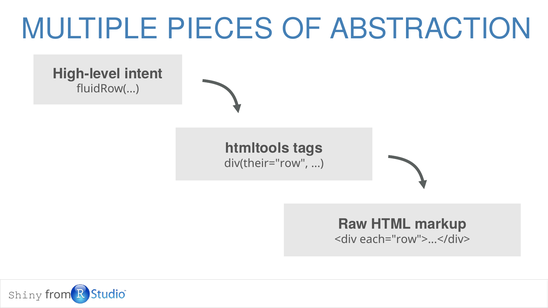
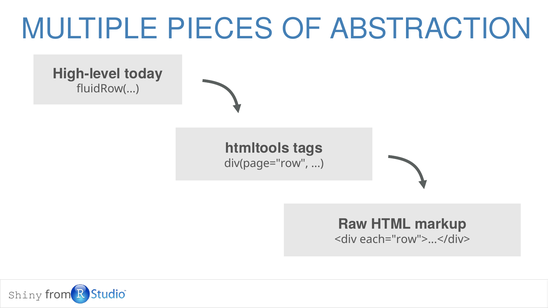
intent: intent -> today
div(their="row: div(their="row -> div(page="row
